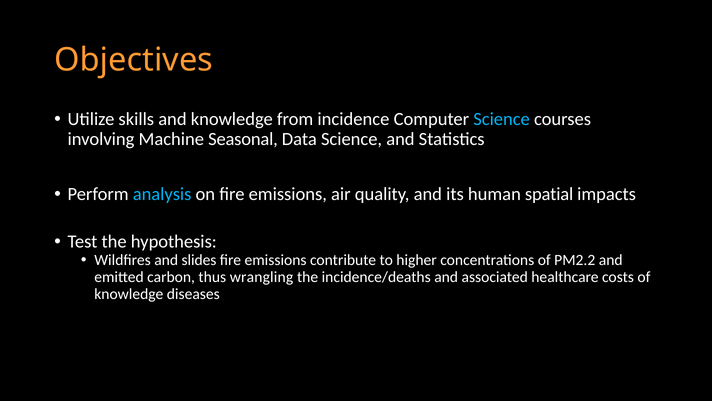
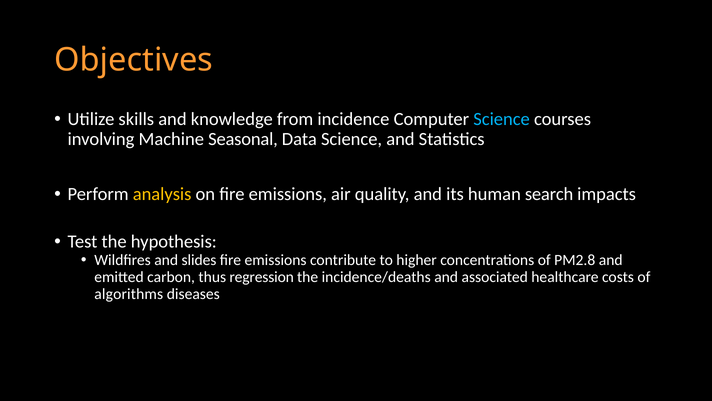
analysis colour: light blue -> yellow
spatial: spatial -> search
PM2.2: PM2.2 -> PM2.8
wrangling: wrangling -> regression
knowledge at (129, 294): knowledge -> algorithms
